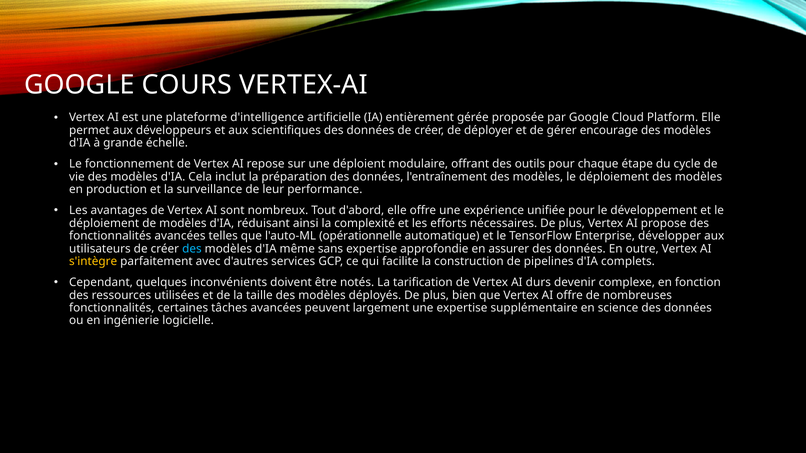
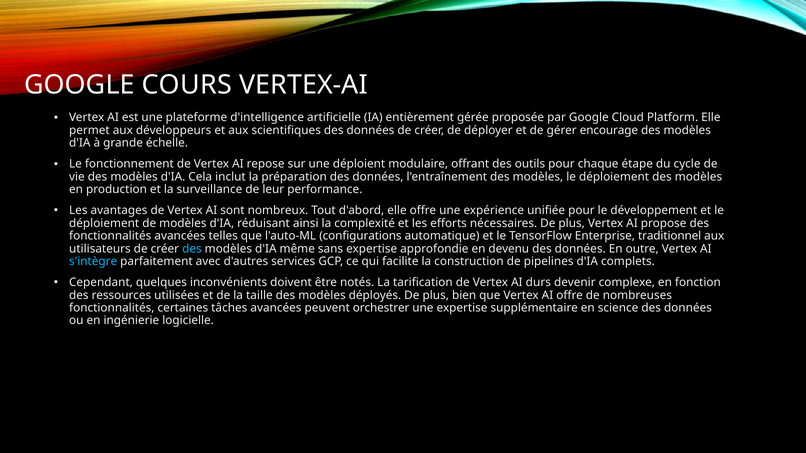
opérationnelle: opérationnelle -> configurations
développer: développer -> traditionnel
assurer: assurer -> devenu
s'intègre colour: yellow -> light blue
largement: largement -> orchestrer
